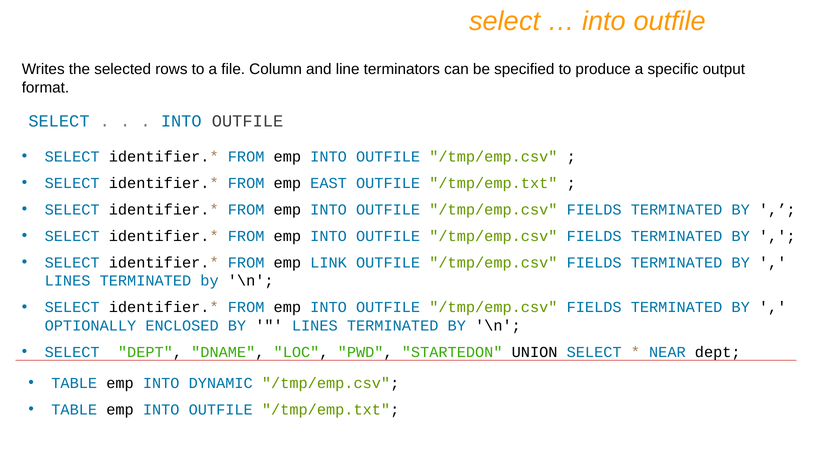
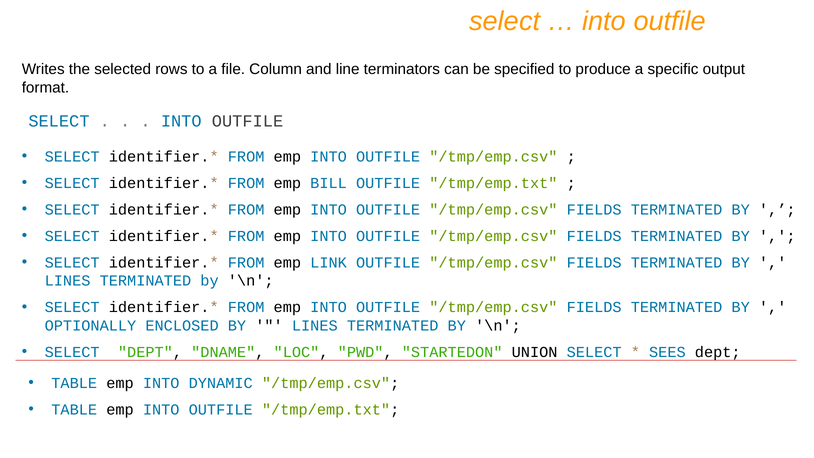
EAST: EAST -> BILL
NEAR: NEAR -> SEES
